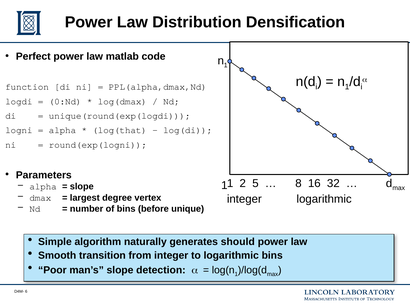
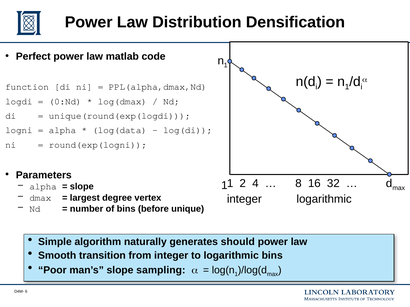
log(that: log(that -> log(data
5: 5 -> 4
detection: detection -> sampling
